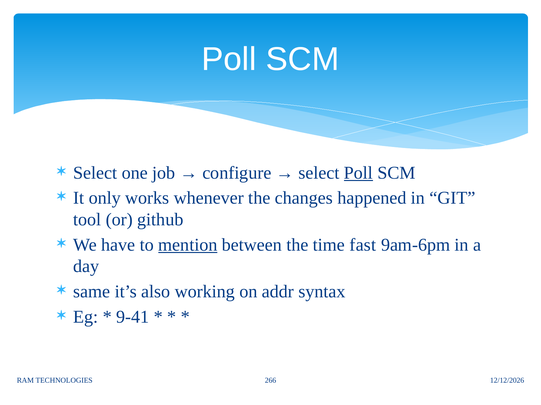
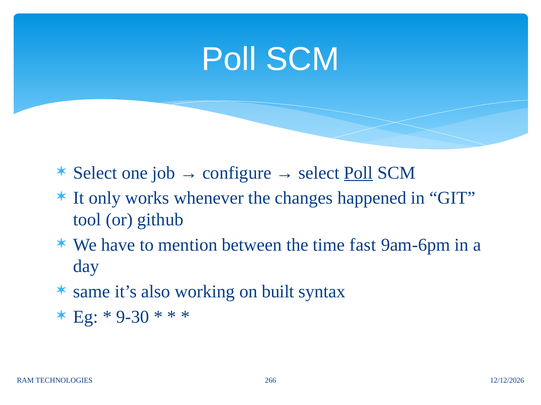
mention underline: present -> none
addr: addr -> built
9-41: 9-41 -> 9-30
